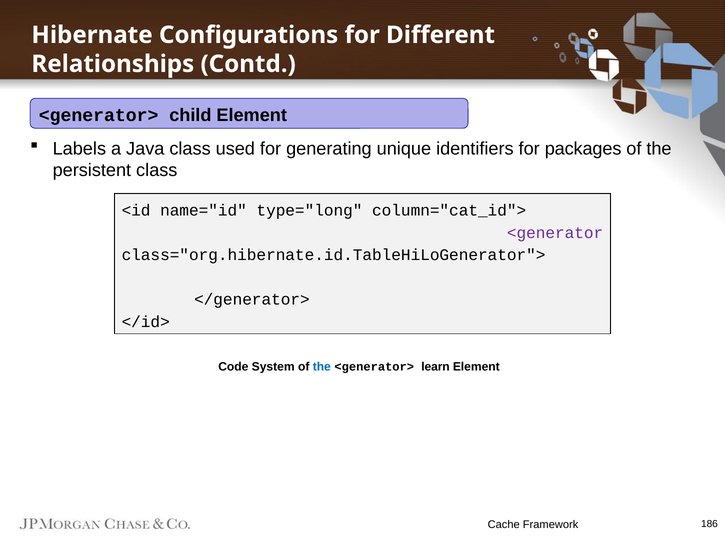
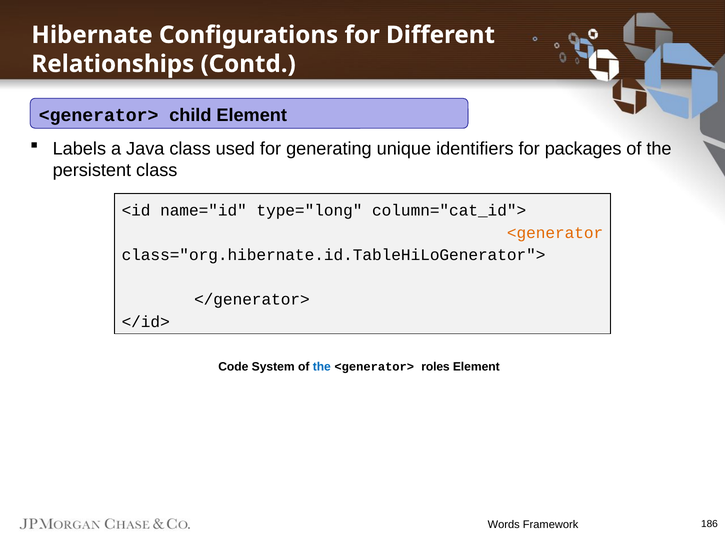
<generator colour: purple -> orange
learn: learn -> roles
Cache: Cache -> Words
